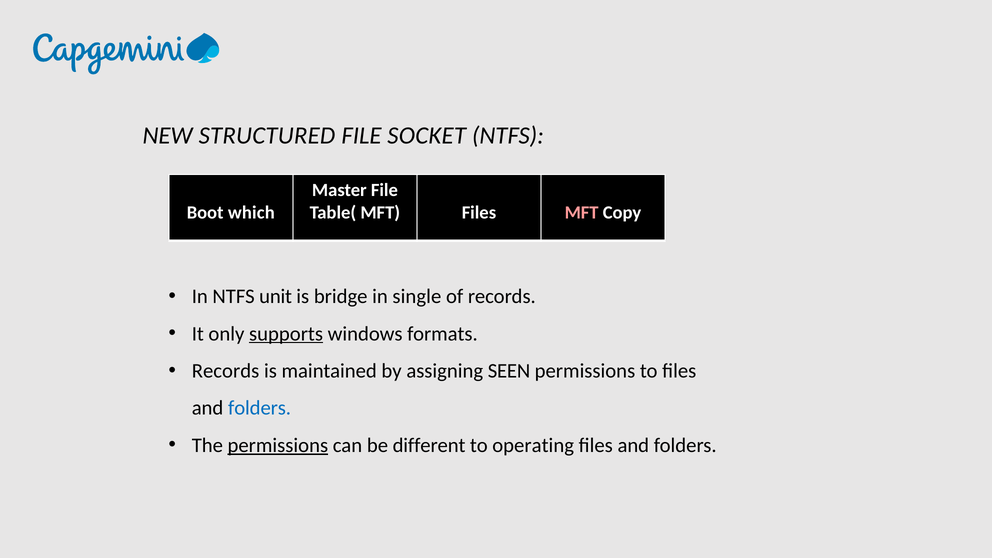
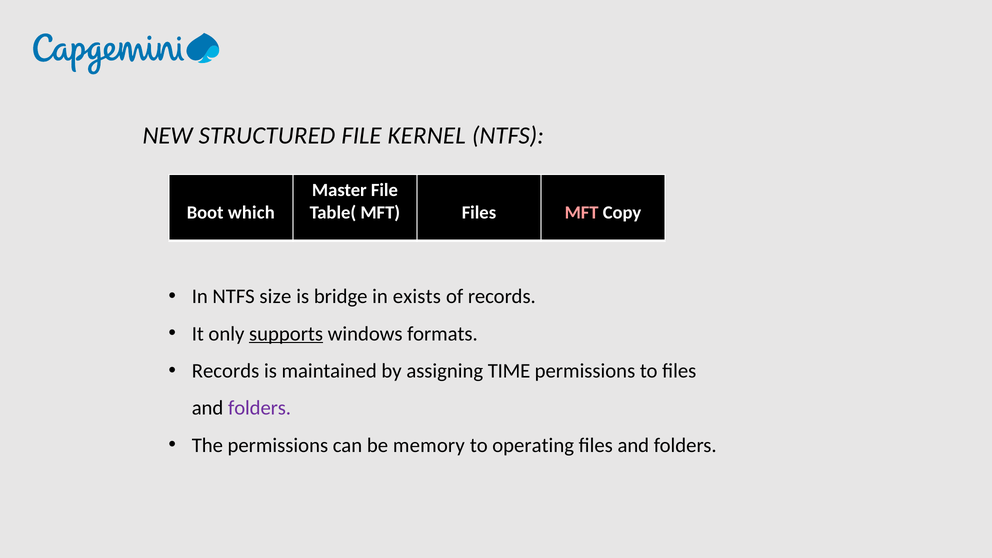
SOCKET: SOCKET -> KERNEL
unit: unit -> size
single: single -> exists
SEEN: SEEN -> TIME
folders at (260, 408) colour: blue -> purple
permissions at (278, 445) underline: present -> none
different: different -> memory
